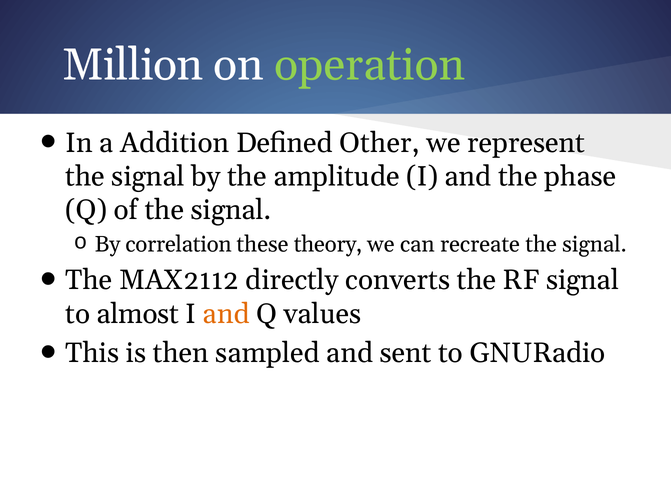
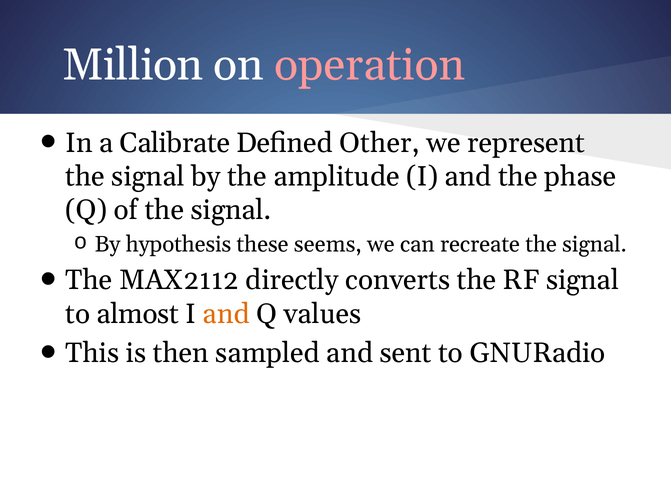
operation colour: light green -> pink
Addition: Addition -> Calibrate
correlation: correlation -> hypothesis
theory: theory -> seems
